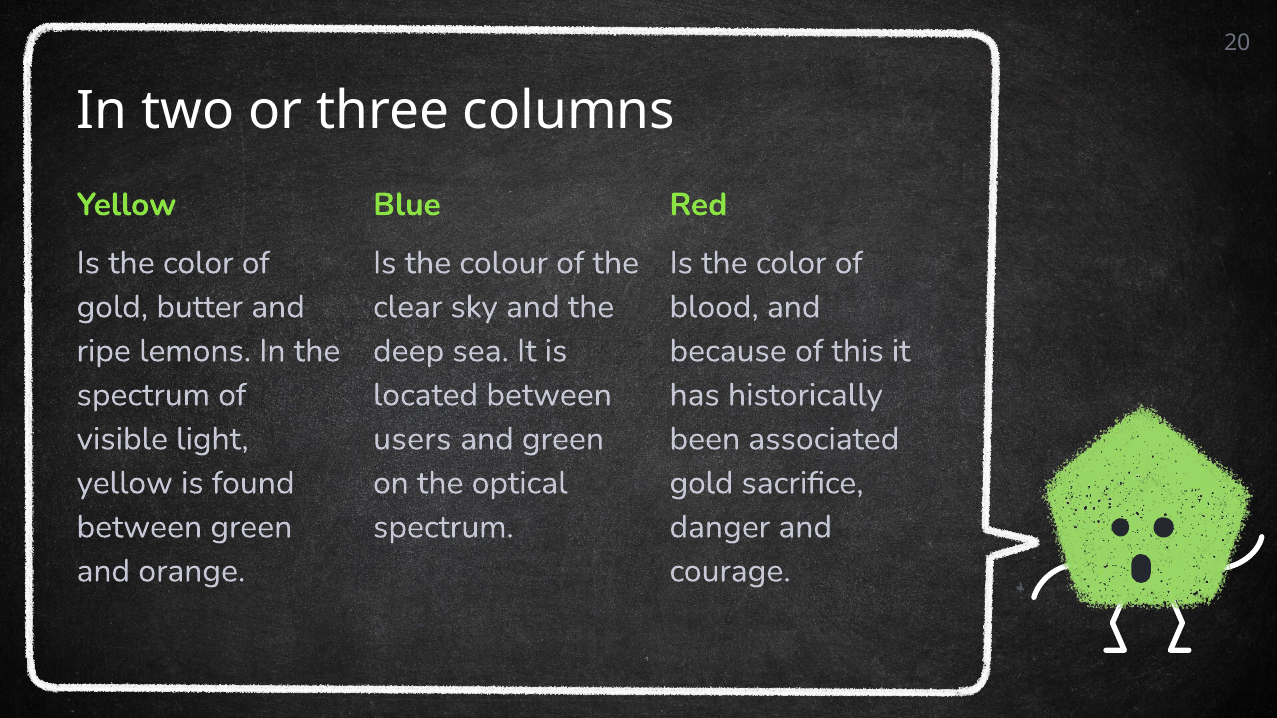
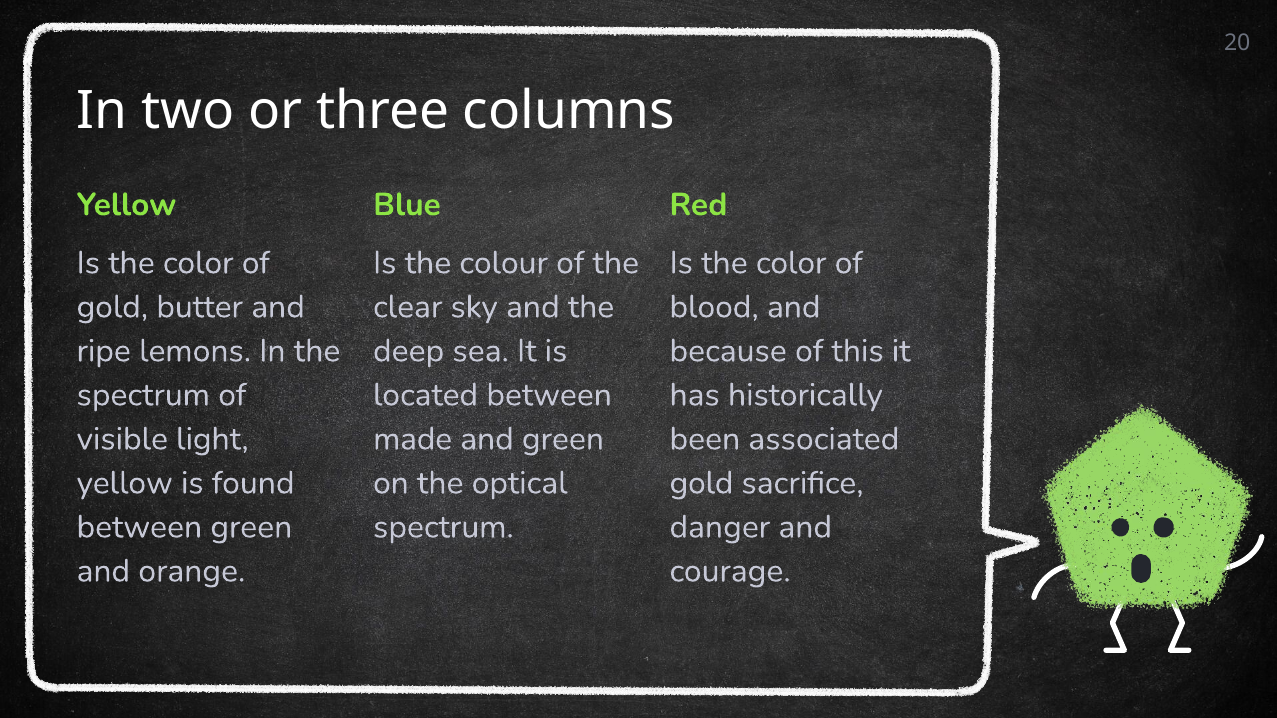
users: users -> made
